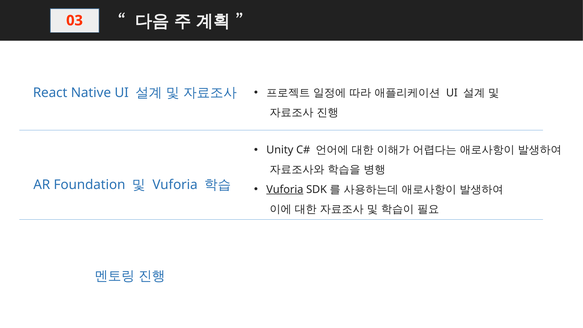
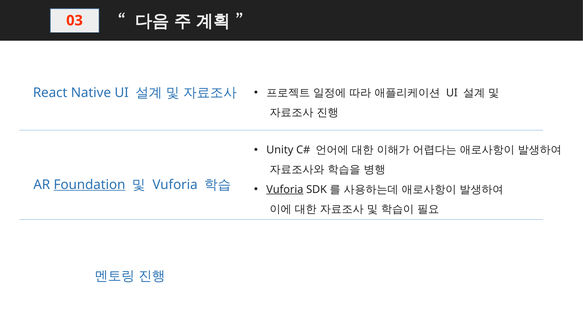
Foundation underline: none -> present
